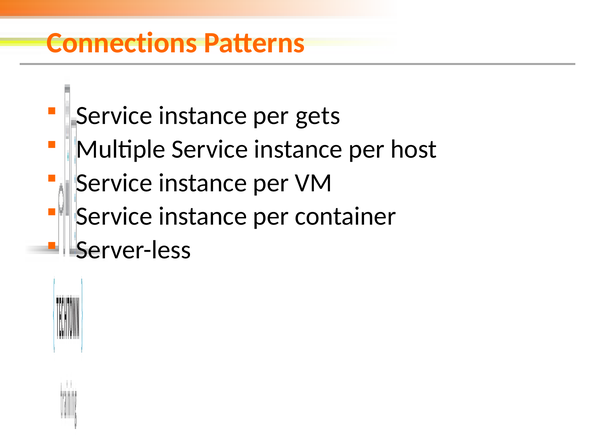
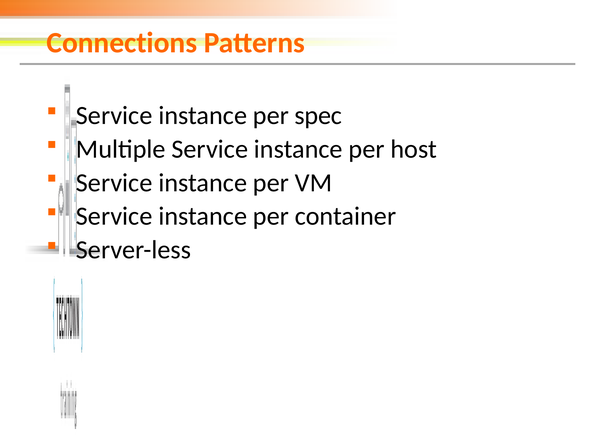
gets: gets -> spec
